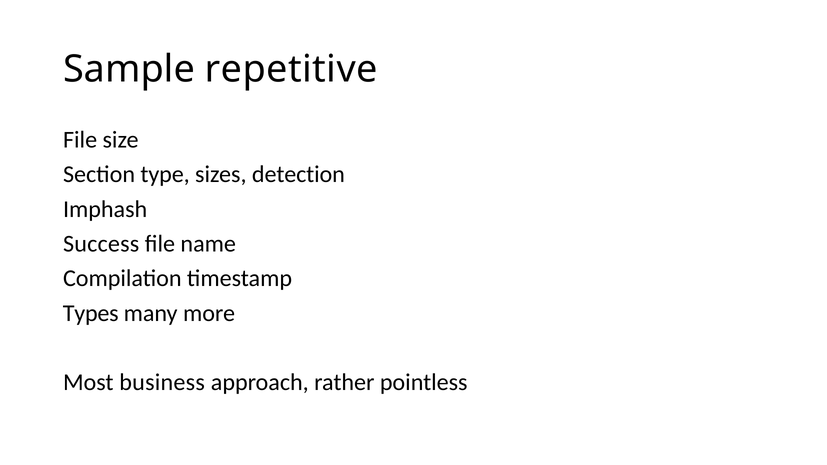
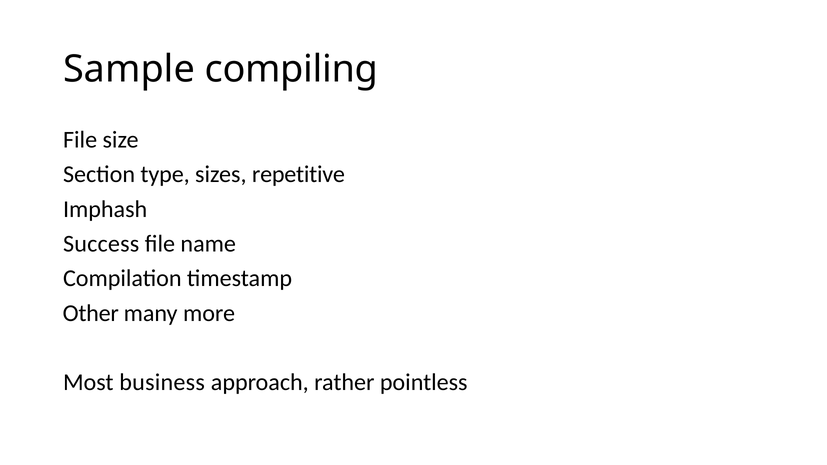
repetitive: repetitive -> compiling
detection: detection -> repetitive
Types: Types -> Other
